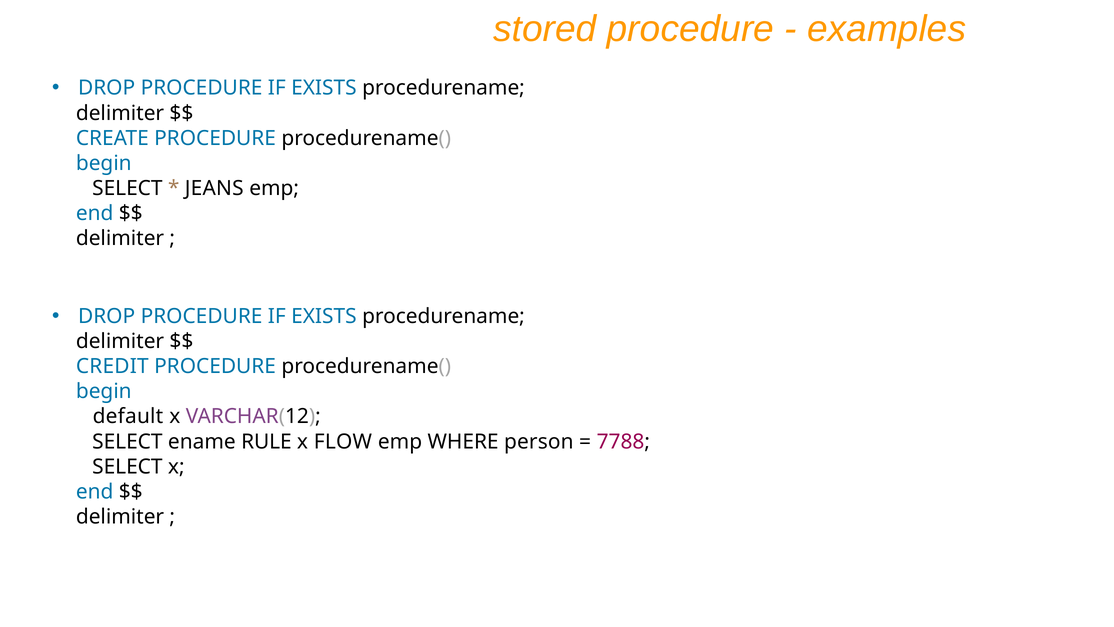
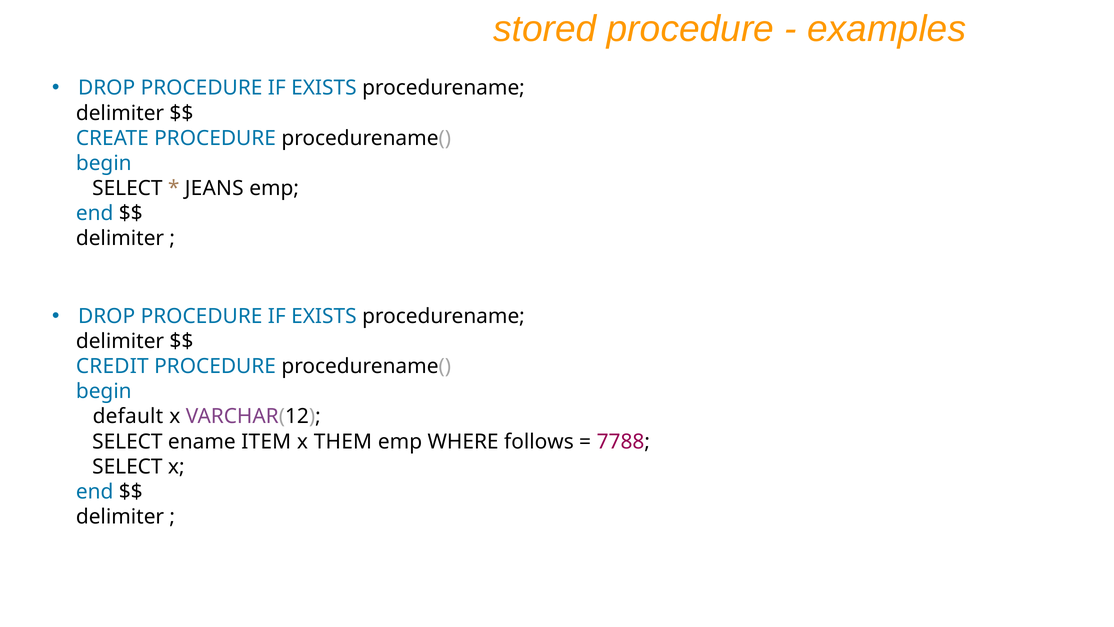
RULE: RULE -> ITEM
FLOW: FLOW -> THEM
person: person -> follows
